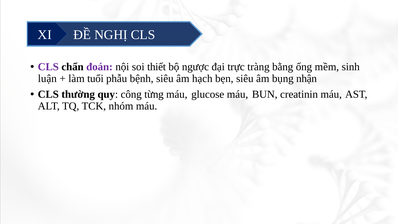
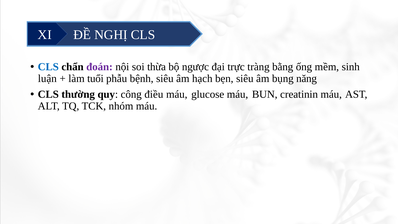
CLS at (48, 67) colour: purple -> blue
thiết: thiết -> thừa
nhận: nhận -> năng
từng: từng -> điều
